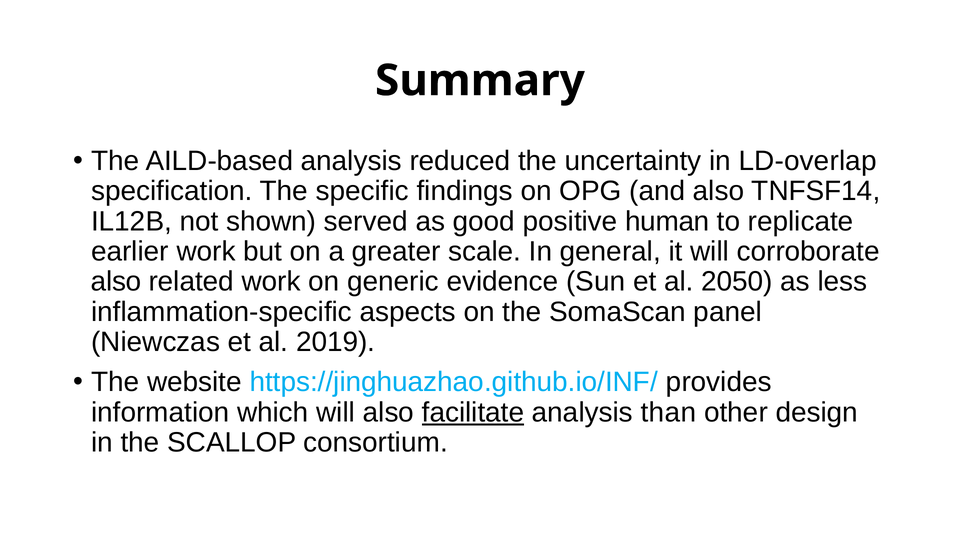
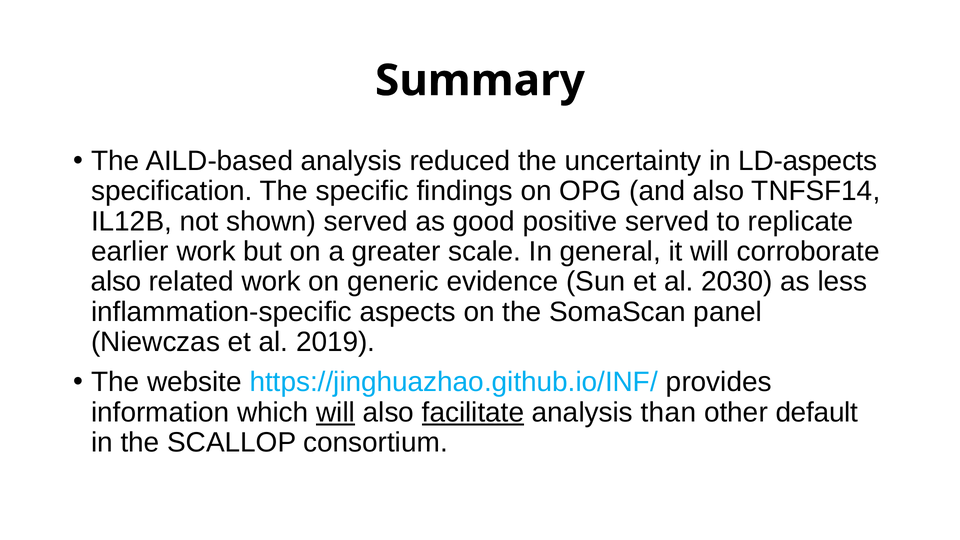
LD-overlap: LD-overlap -> LD-aspects
positive human: human -> served
2050: 2050 -> 2030
will at (336, 412) underline: none -> present
design: design -> default
